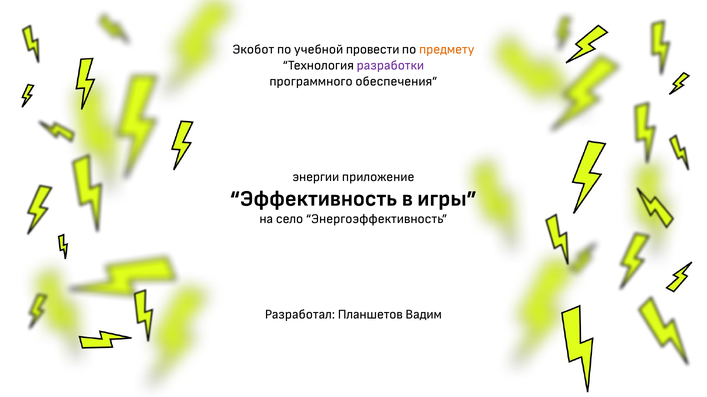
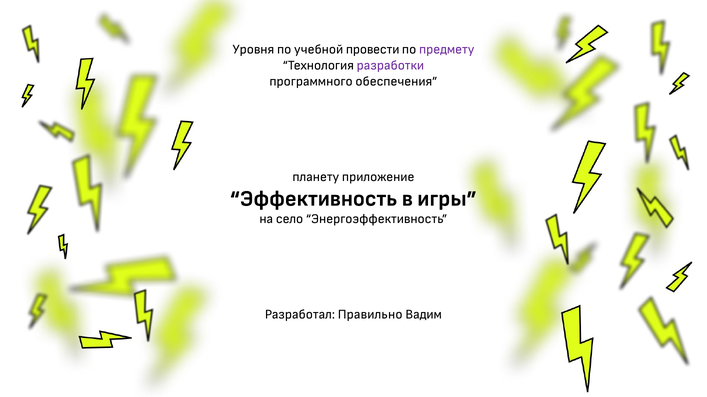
Экобот: Экобот -> Уровня
предмету colour: orange -> purple
энергии: энергии -> планету
Планшетов: Планшетов -> Правильно
